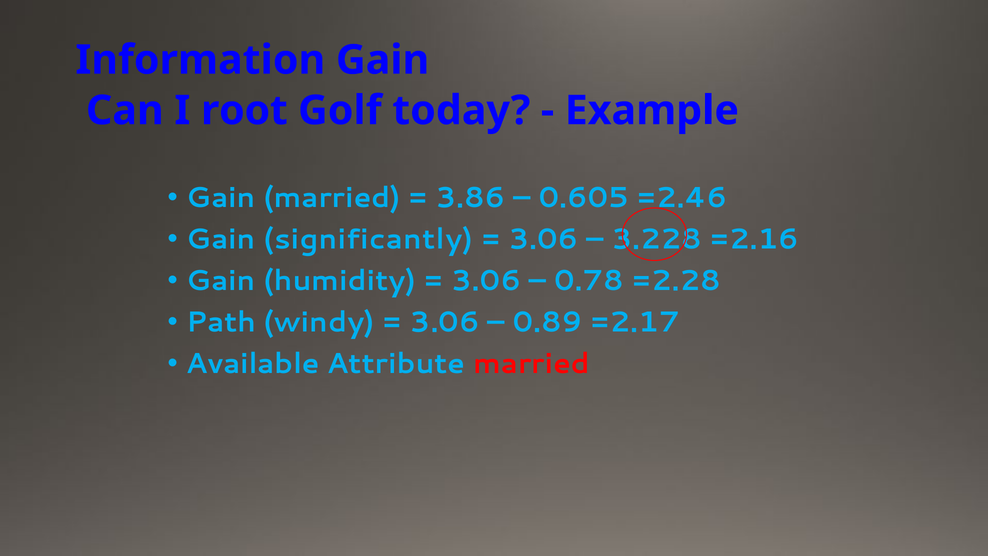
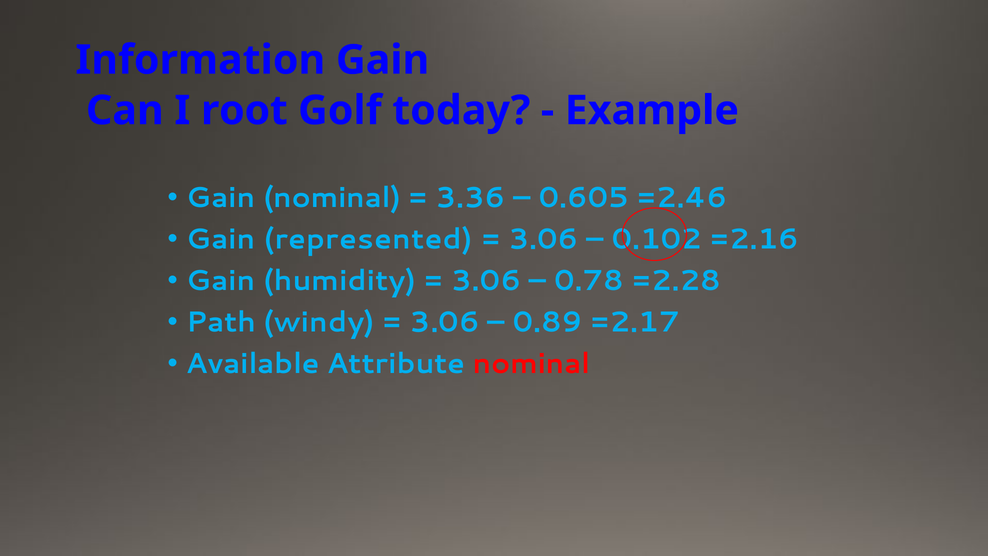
Gain married: married -> nominal
3.86: 3.86 -> 3.36
significantly: significantly -> represented
3.228: 3.228 -> 0.102
Attribute married: married -> nominal
